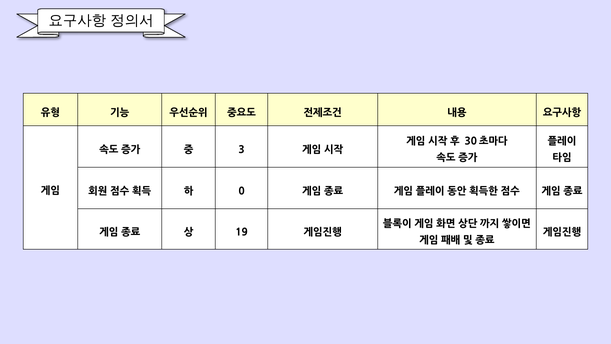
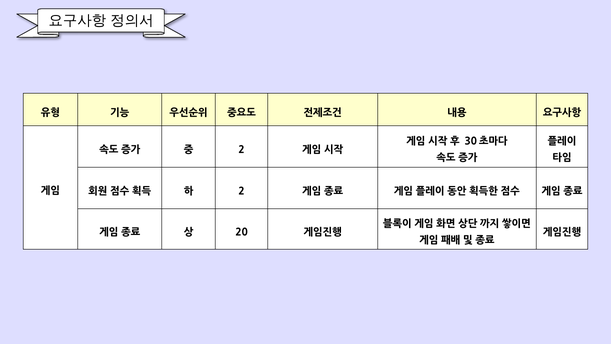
3 at (242, 150): 3 -> 2
0 at (242, 191): 0 -> 2
19: 19 -> 20
